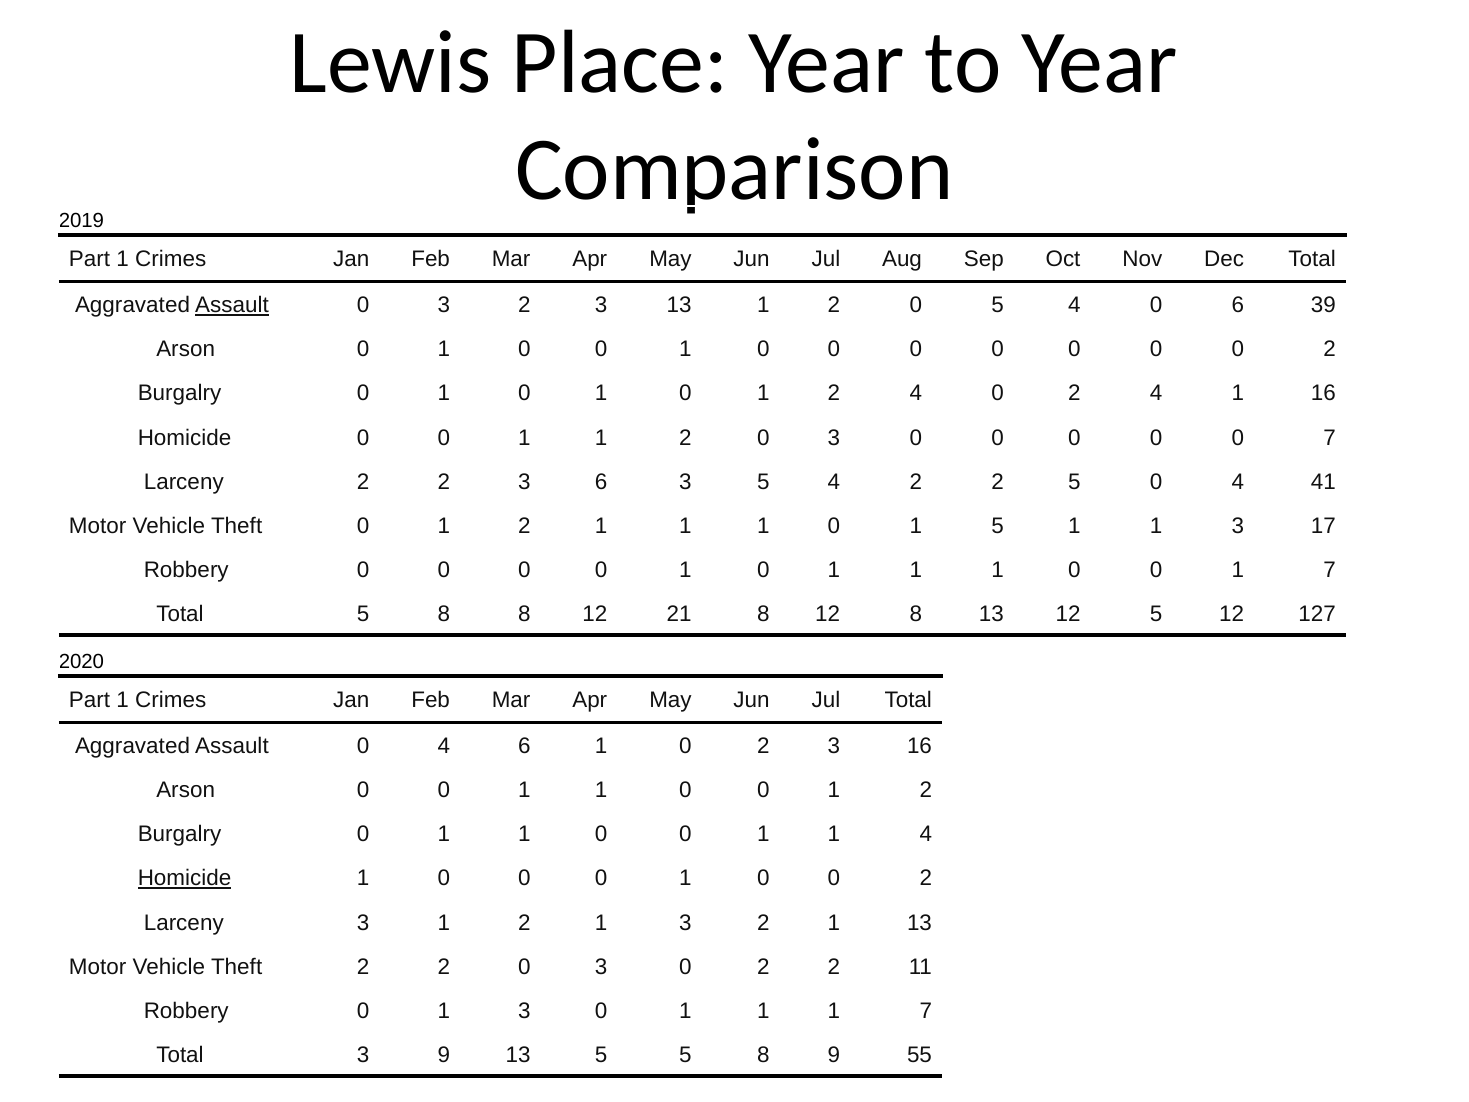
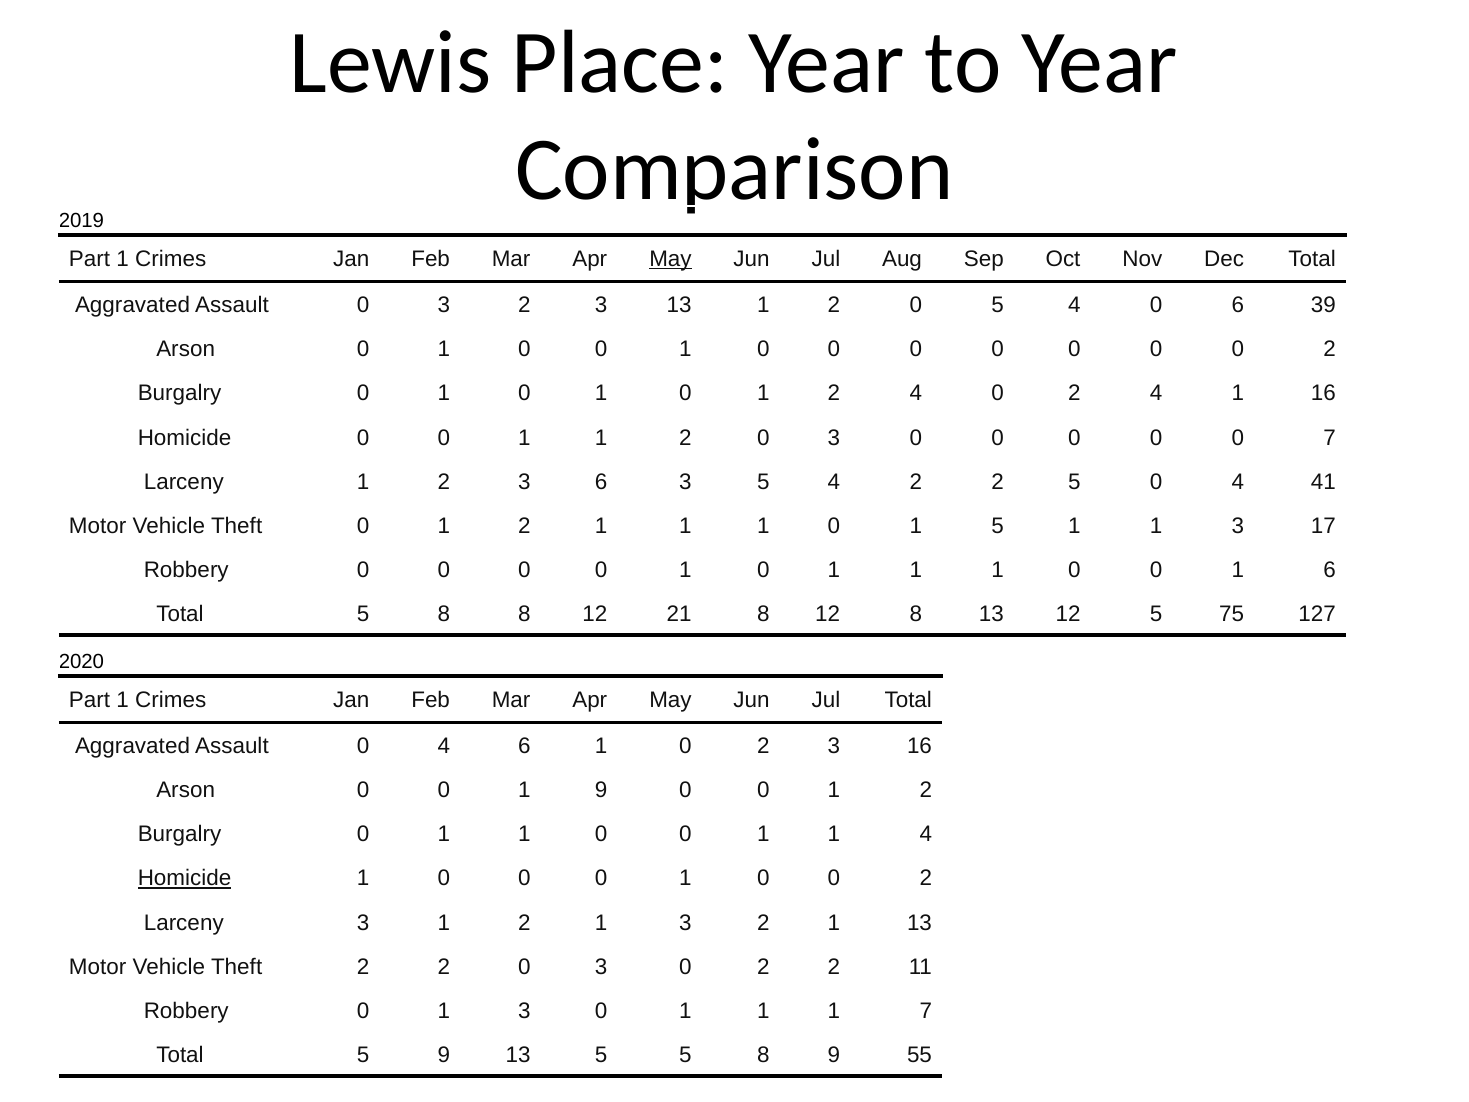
May at (670, 259) underline: none -> present
Assault at (232, 305) underline: present -> none
Larceny 2: 2 -> 1
0 1 7: 7 -> 6
5 12: 12 -> 75
1 at (601, 790): 1 -> 9
3 at (363, 1055): 3 -> 5
